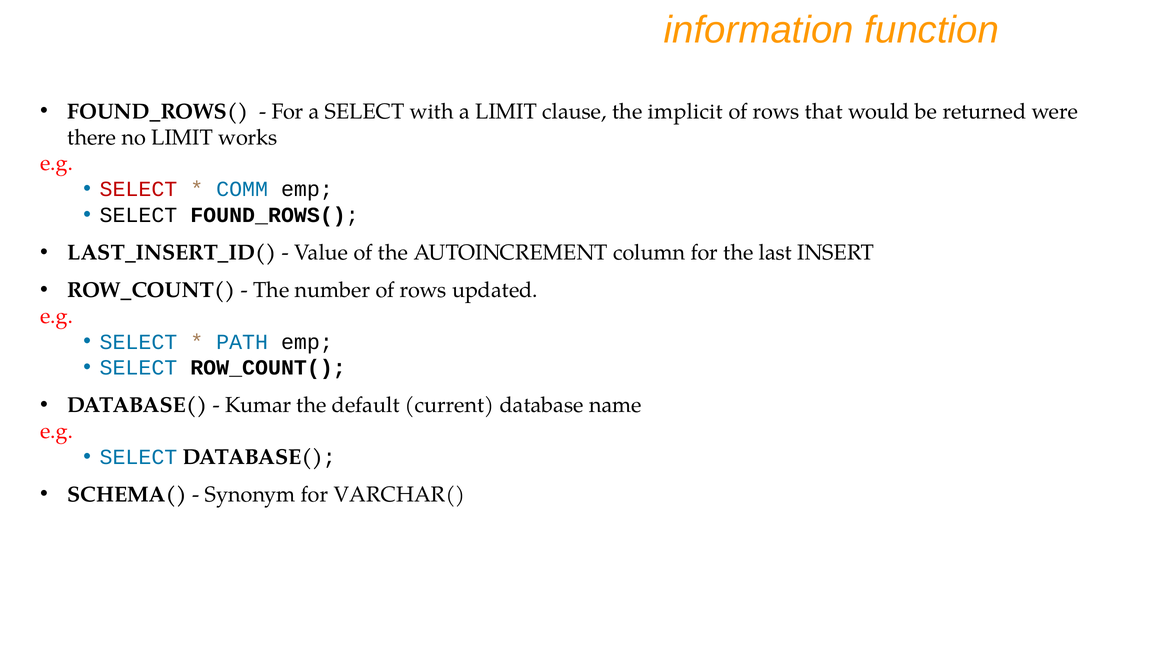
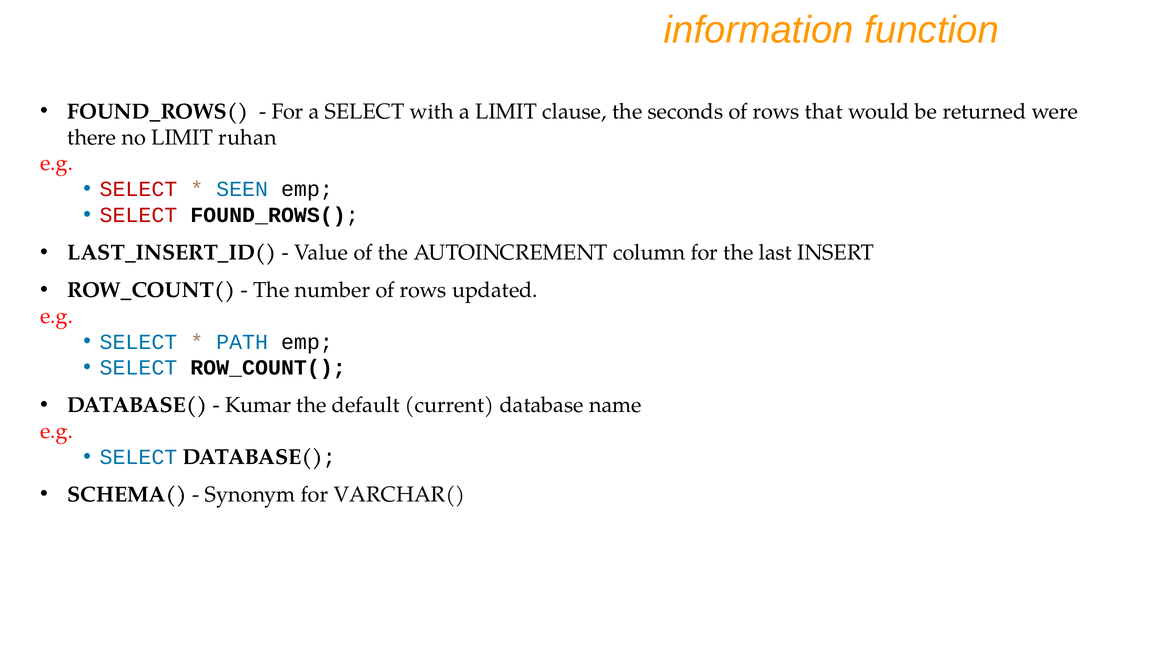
implicit: implicit -> seconds
works: works -> ruhan
COMM: COMM -> SEEN
SELECT at (138, 215) colour: black -> red
